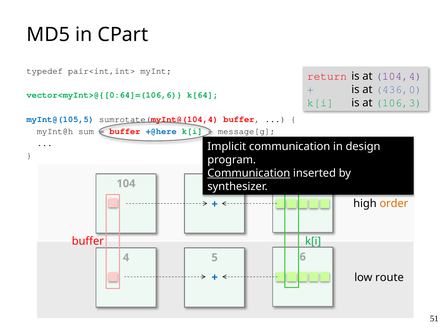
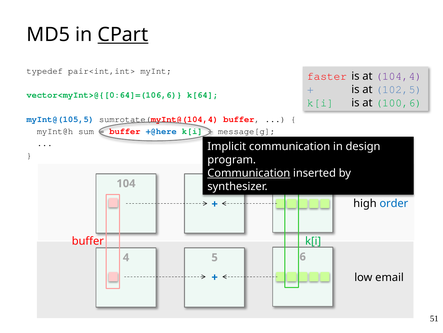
CPart underline: none -> present
return: return -> faster
436,0: 436,0 -> 102,5
106,3: 106,3 -> 100,6
order colour: orange -> blue
route: route -> email
